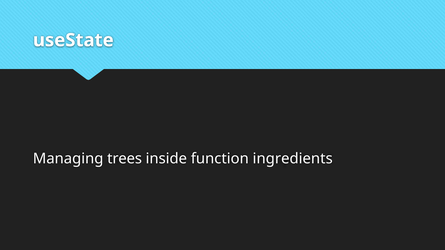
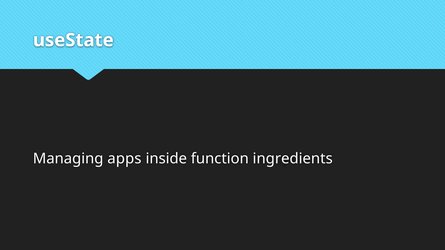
trees: trees -> apps
